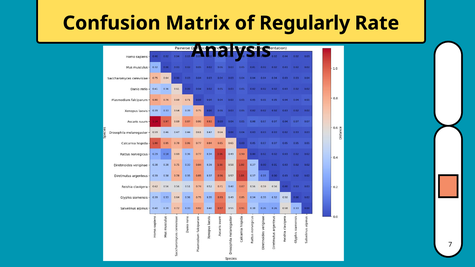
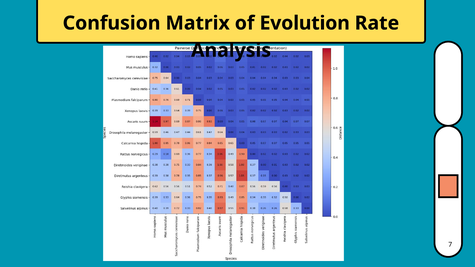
Regularly: Regularly -> Evolution
